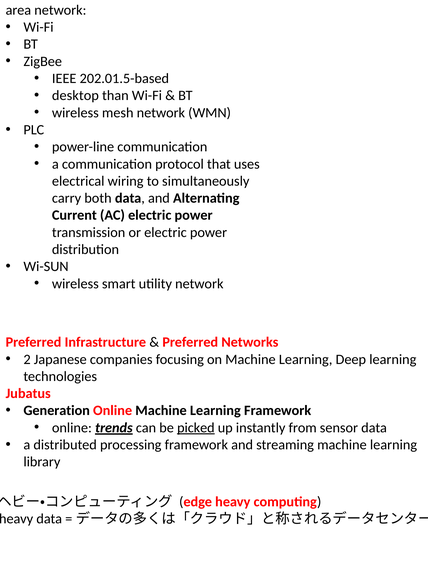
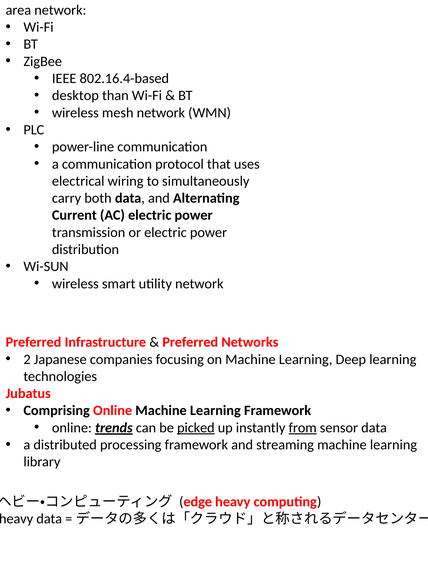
202.01.5-based: 202.01.5-based -> 802.16.4-based
Generation: Generation -> Comprising
from underline: none -> present
